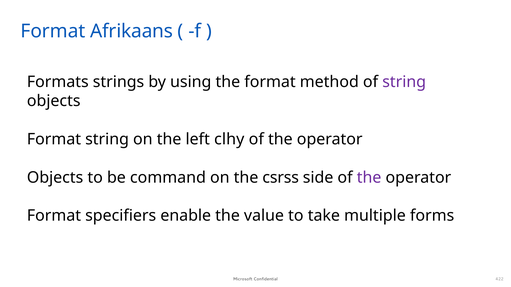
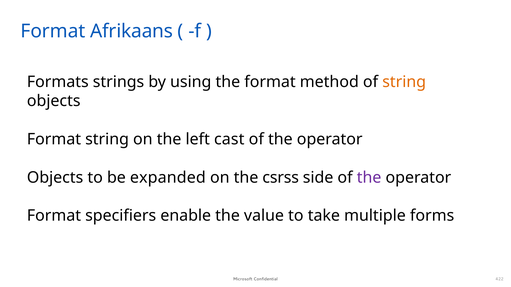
string at (404, 82) colour: purple -> orange
clhy: clhy -> cast
command: command -> expanded
